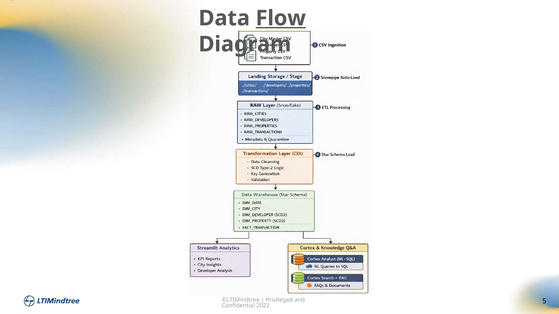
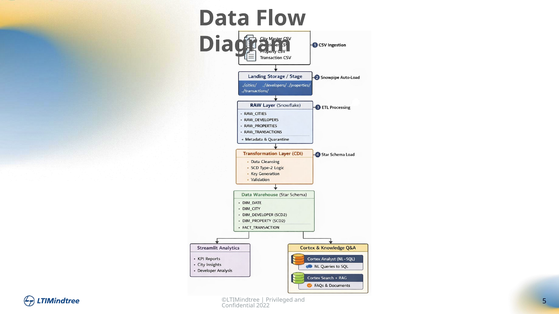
Flow underline: present -> none
